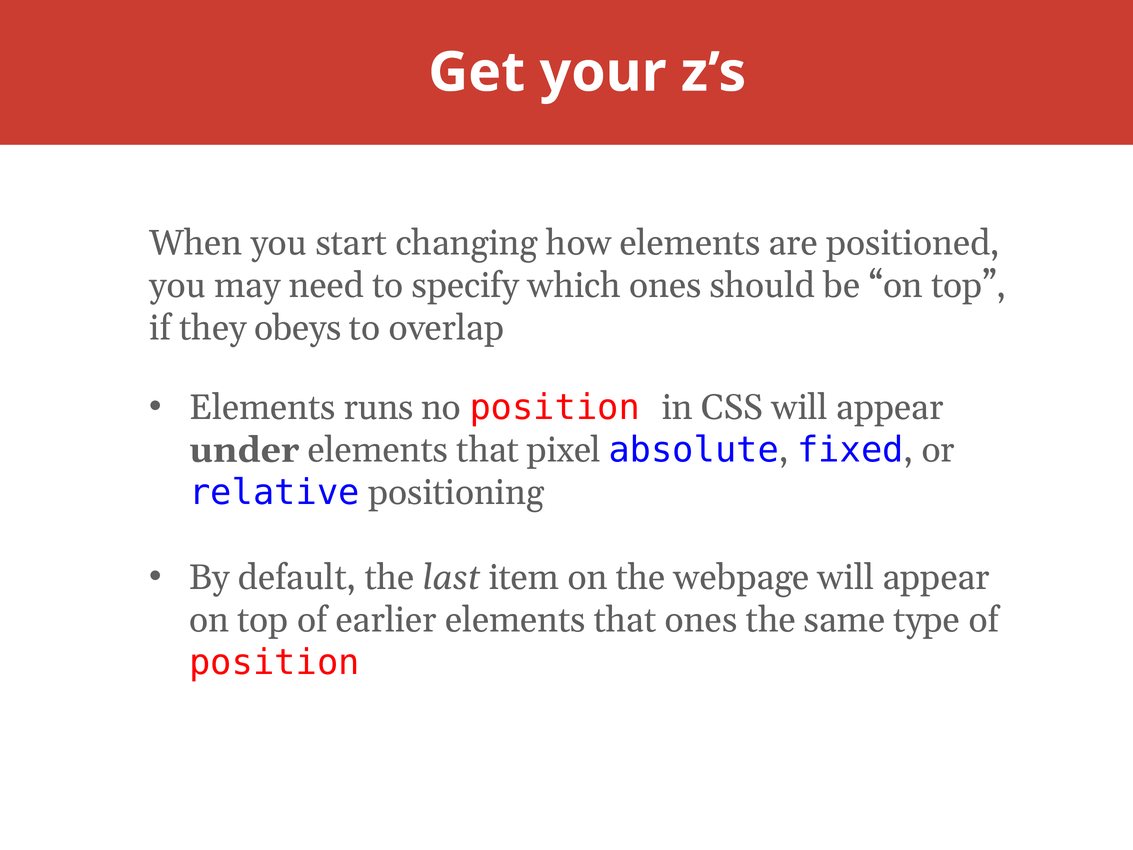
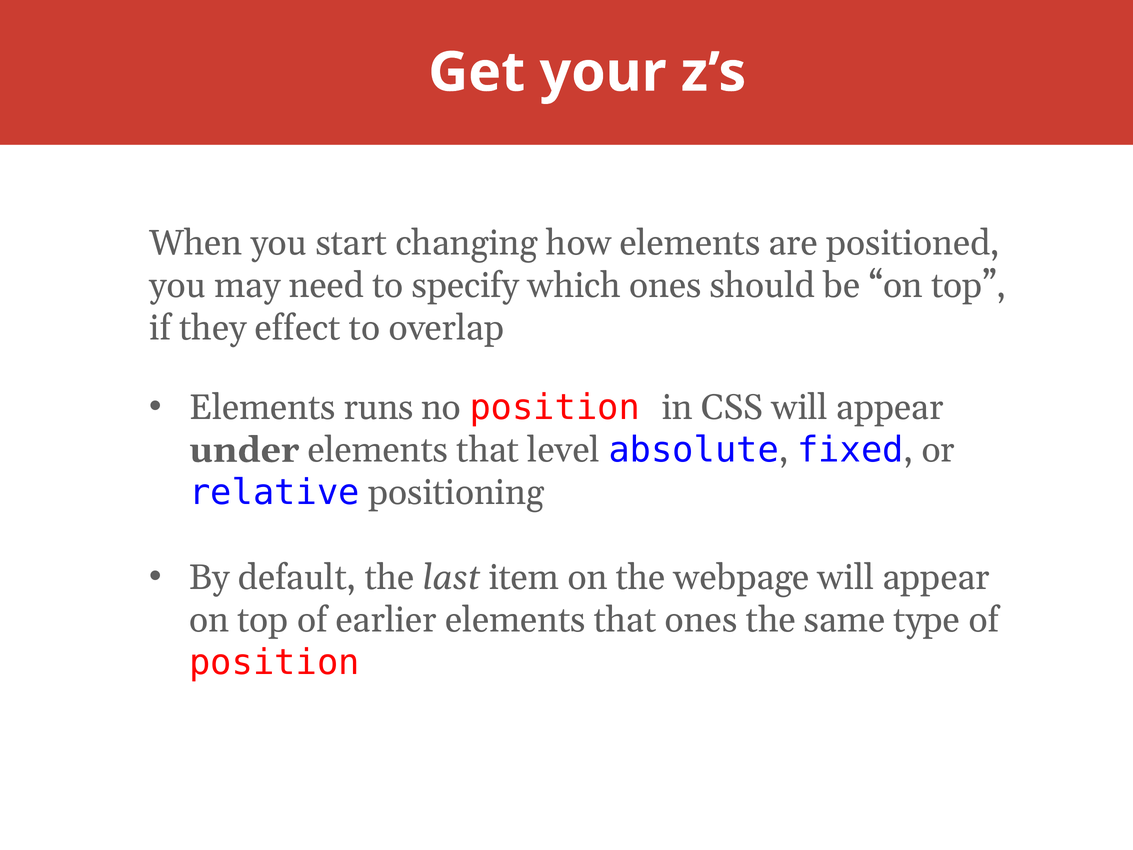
obeys: obeys -> effect
pixel: pixel -> level
